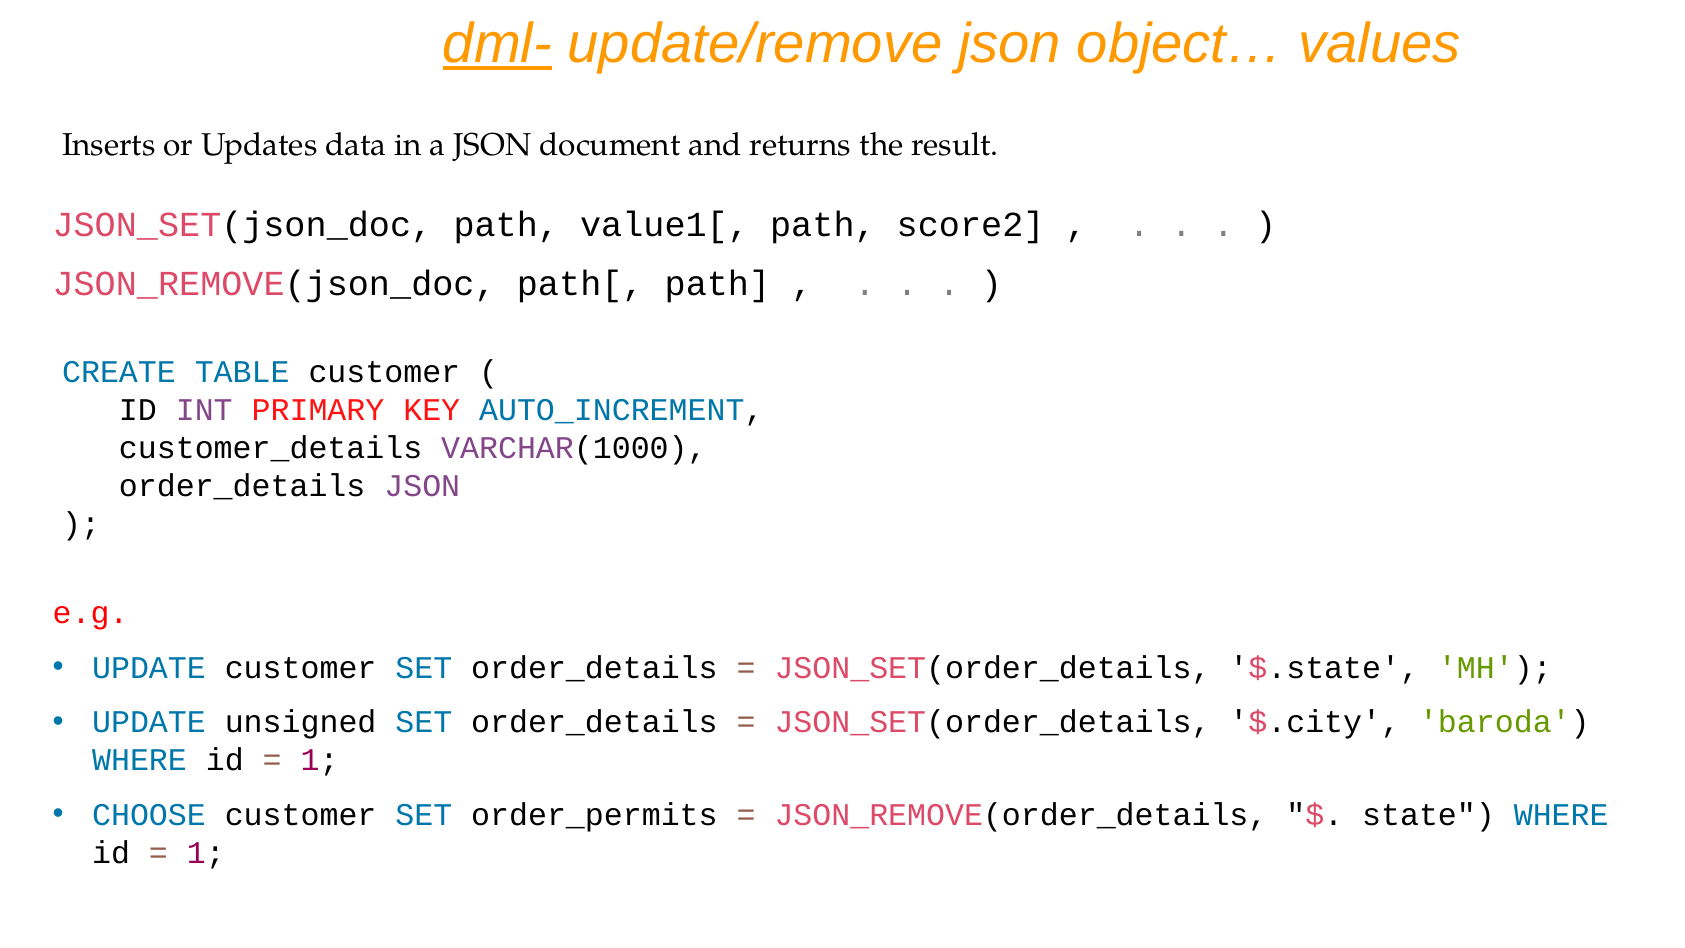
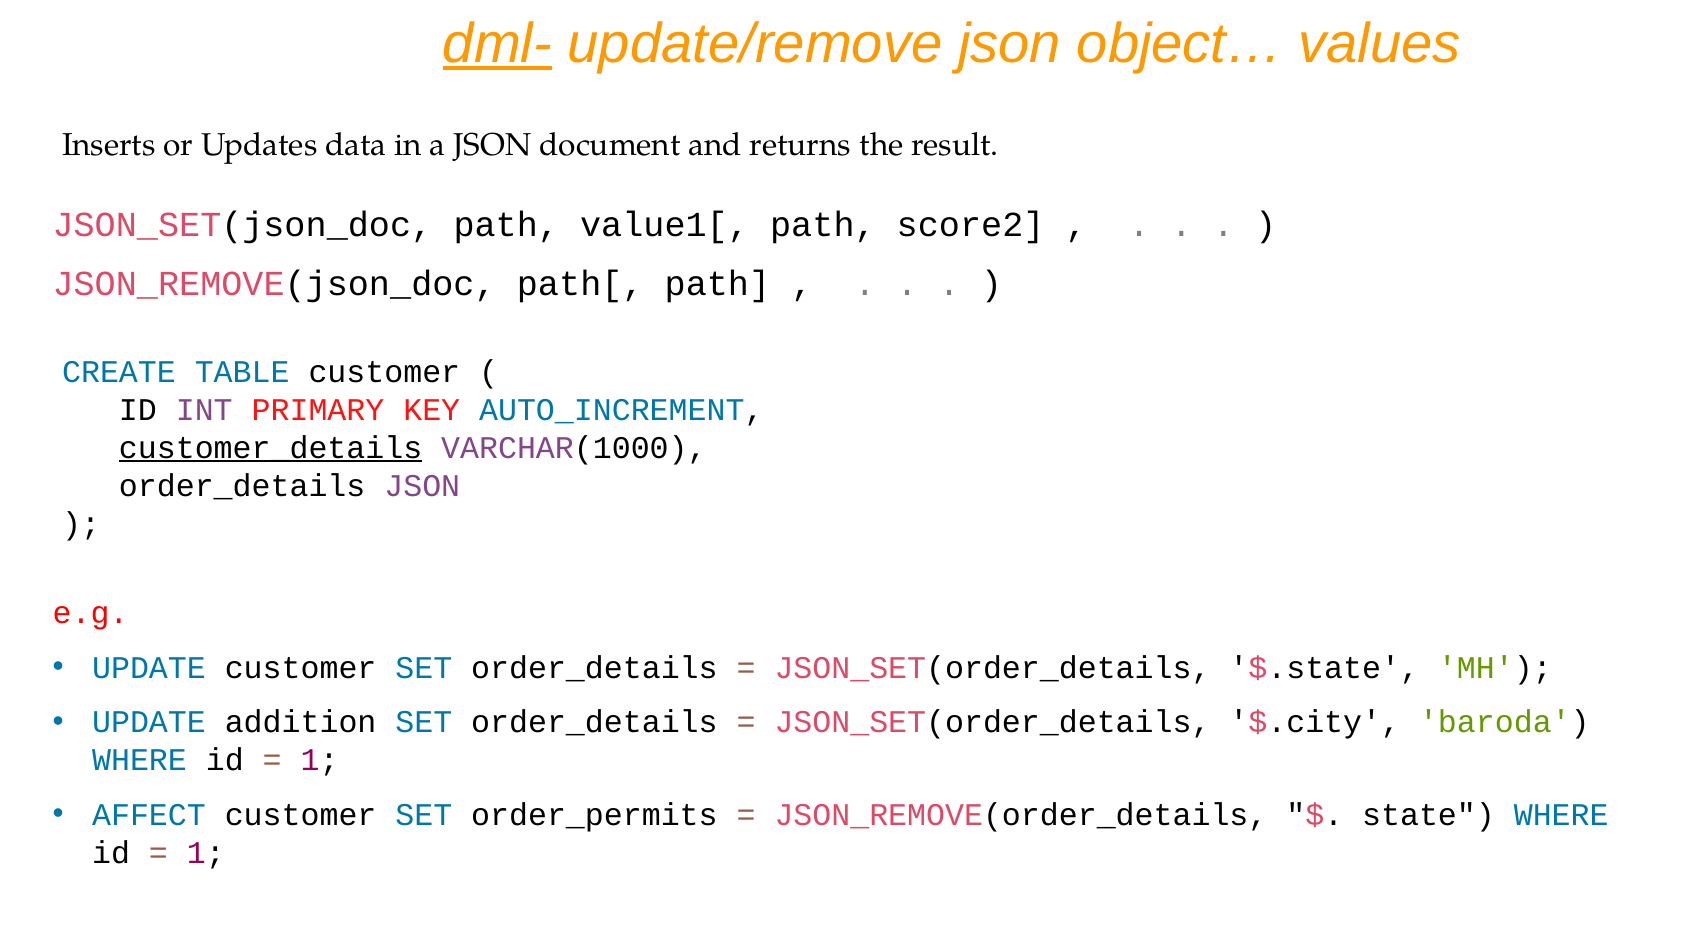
customer_details underline: none -> present
unsigned: unsigned -> addition
CHOOSE: CHOOSE -> AFFECT
